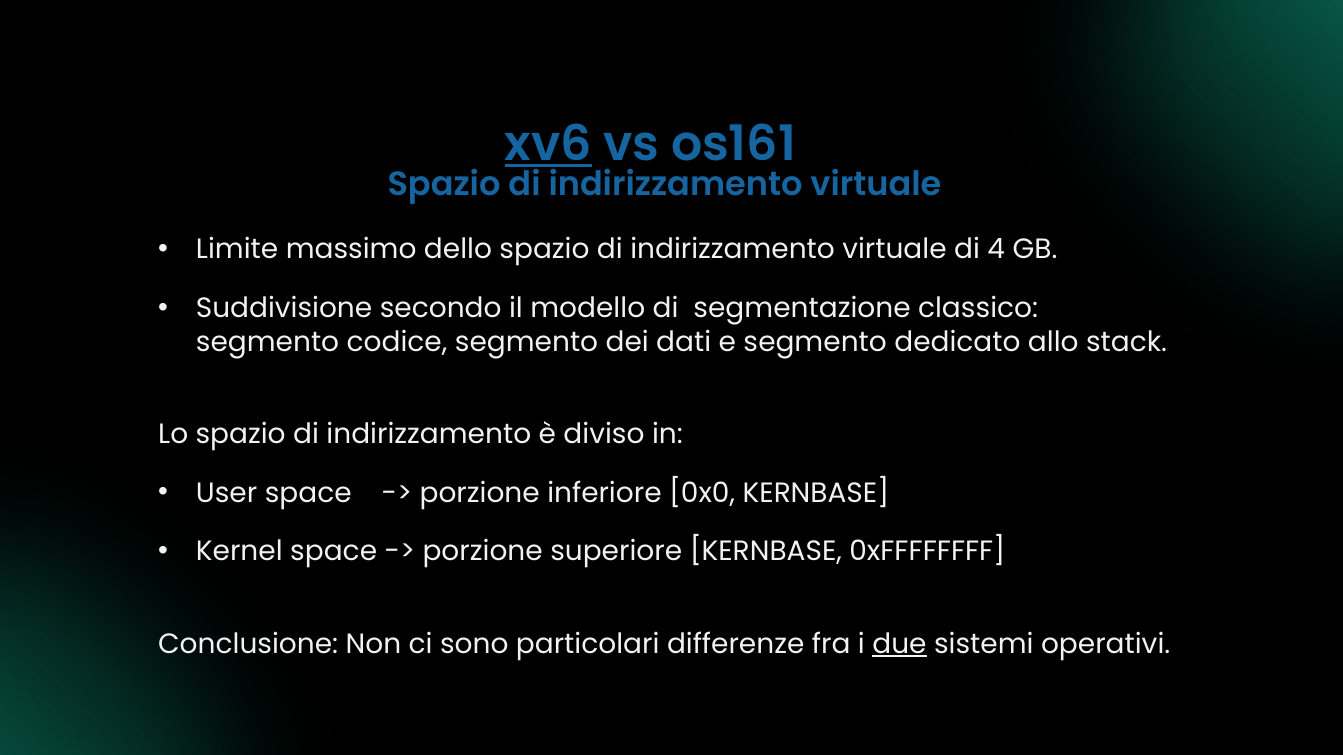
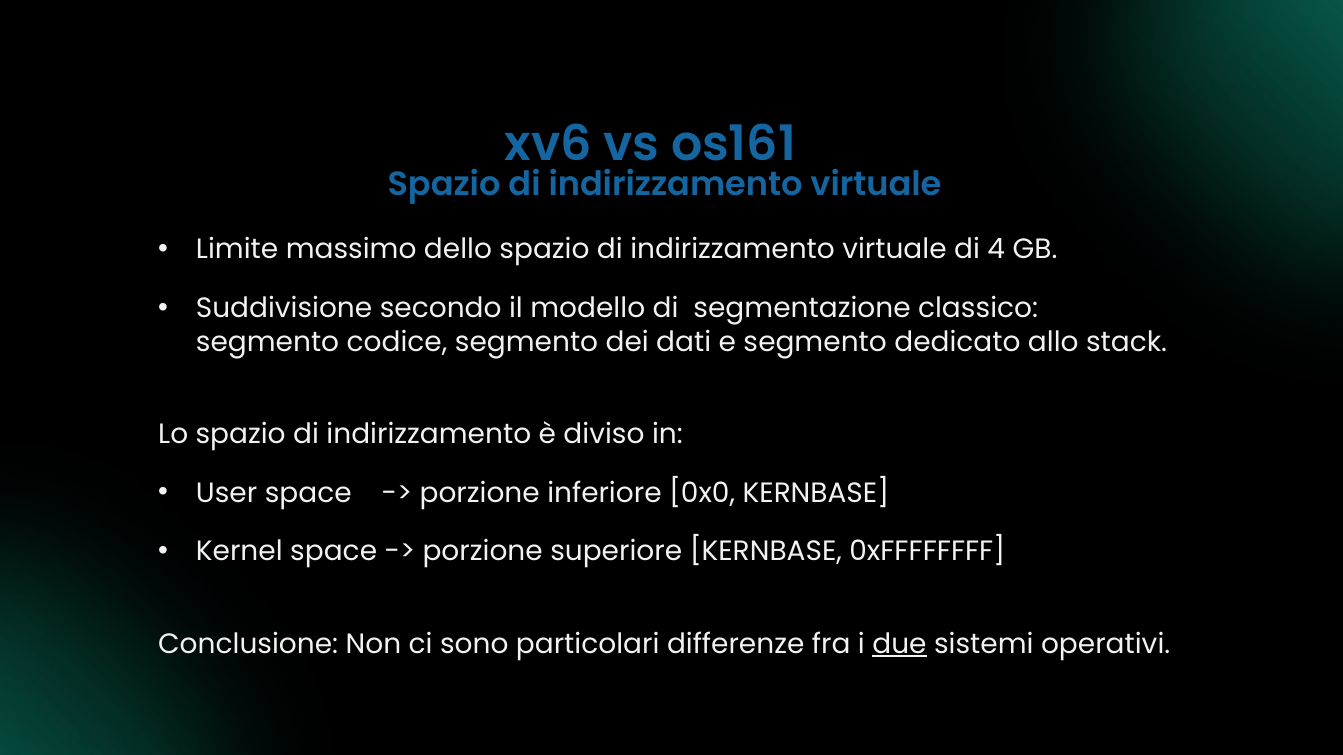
xv6 underline: present -> none
